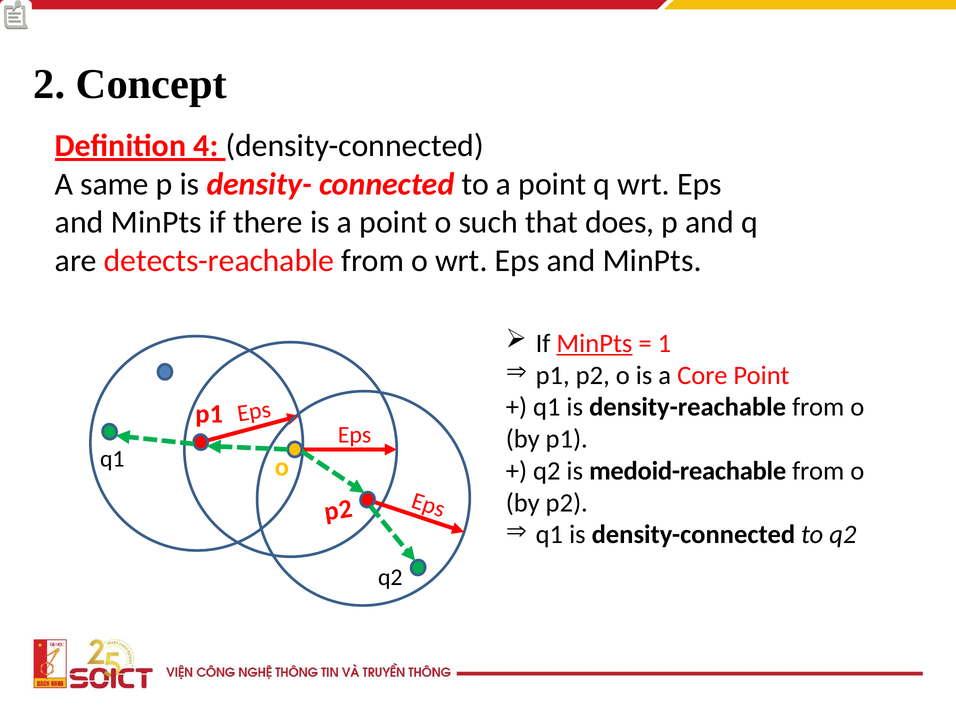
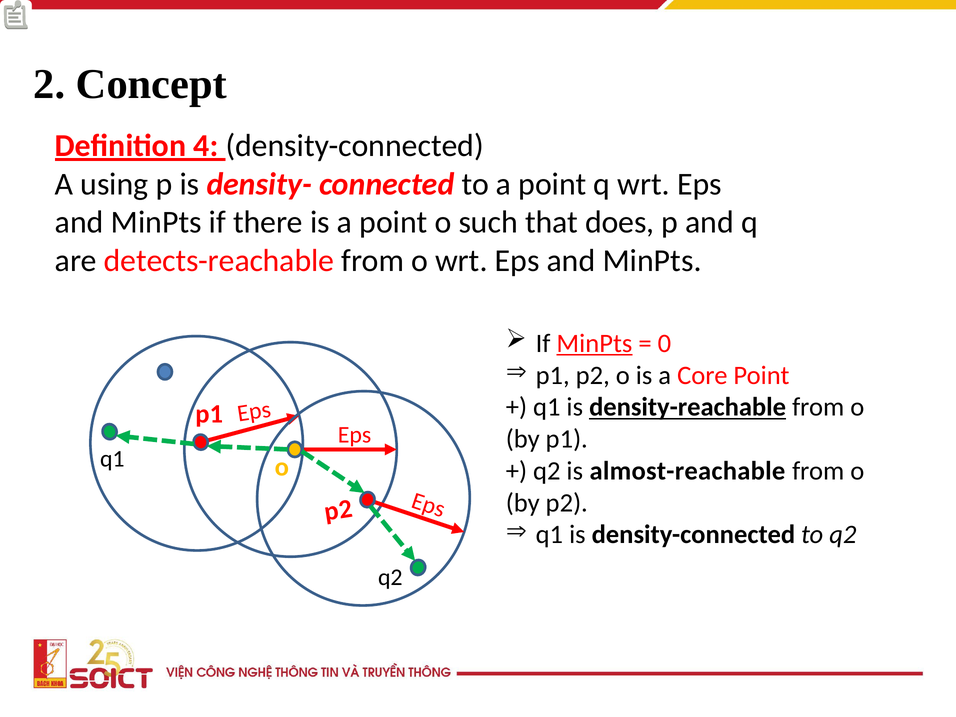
same: same -> using
1: 1 -> 0
density-reachable underline: none -> present
medoid-reachable: medoid-reachable -> almost-reachable
